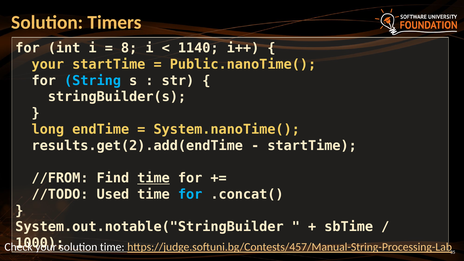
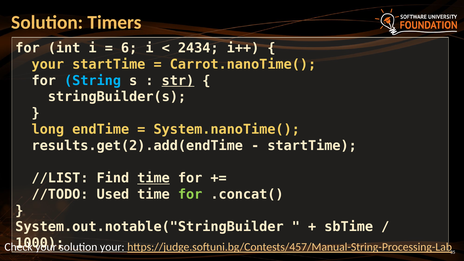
8: 8 -> 6
1140: 1140 -> 2434
Public.nanoTime(: Public.nanoTime( -> Carrot.nanoTime(
str underline: none -> present
//FROM: //FROM -> //LIST
for at (190, 194) colour: light blue -> light green
solution time: time -> your
